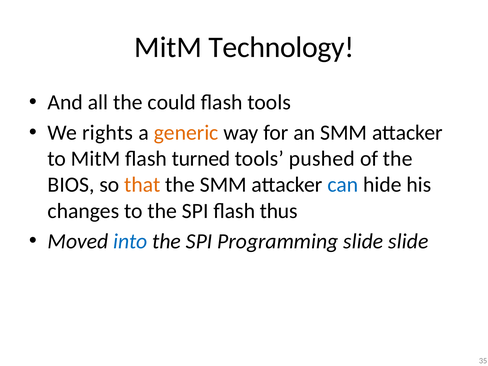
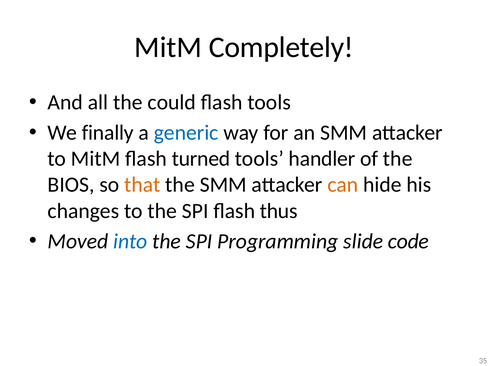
Technology: Technology -> Completely
rights: rights -> finally
generic colour: orange -> blue
pushed: pushed -> handler
can colour: blue -> orange
slide slide: slide -> code
